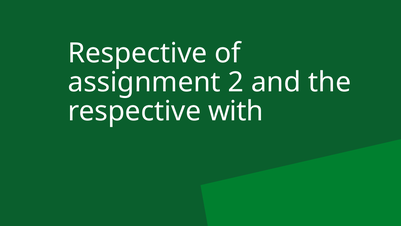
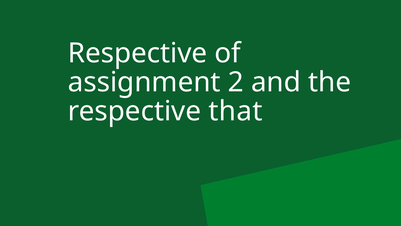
with: with -> that
